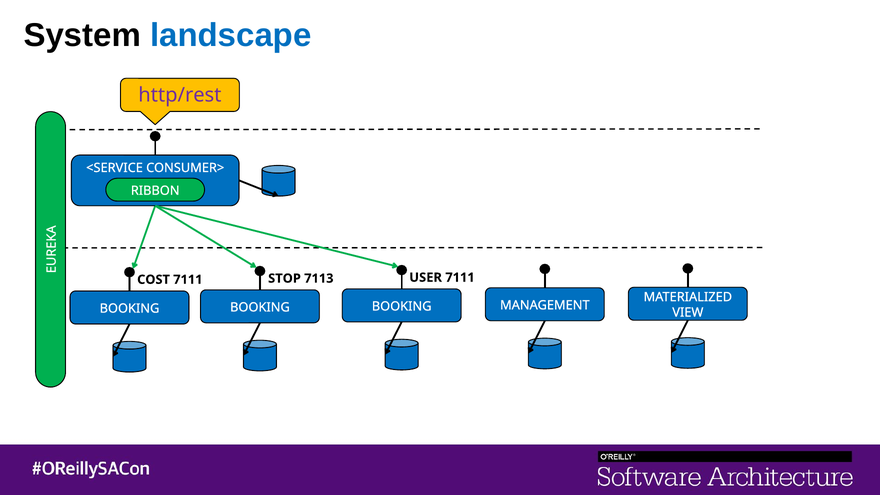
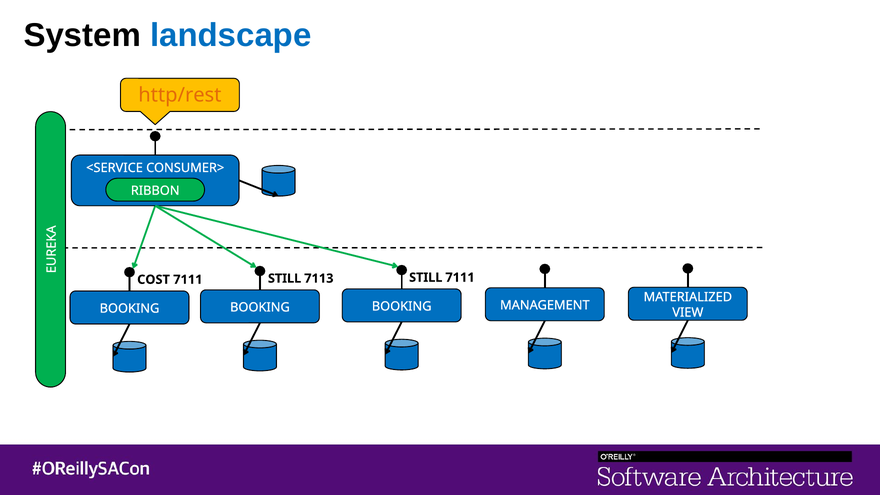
http/rest colour: purple -> orange
USER at (426, 278): USER -> STILL
STOP at (284, 278): STOP -> STILL
